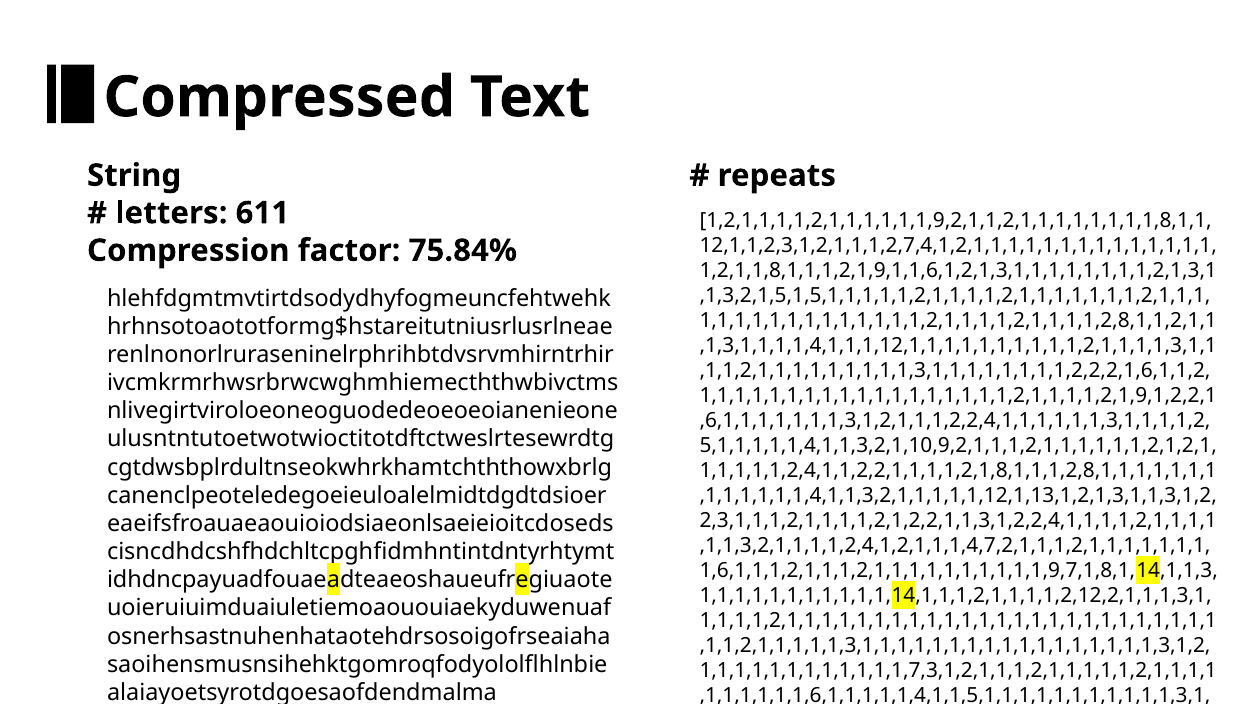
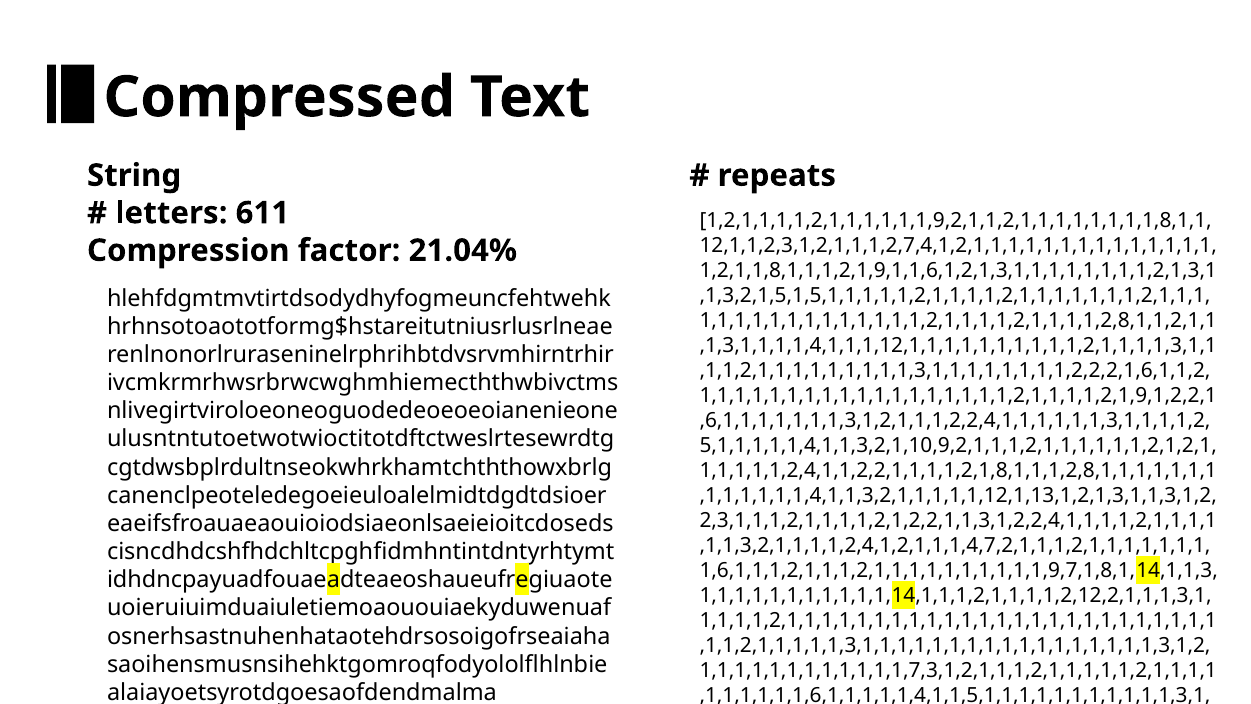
75.84%: 75.84% -> 21.04%
